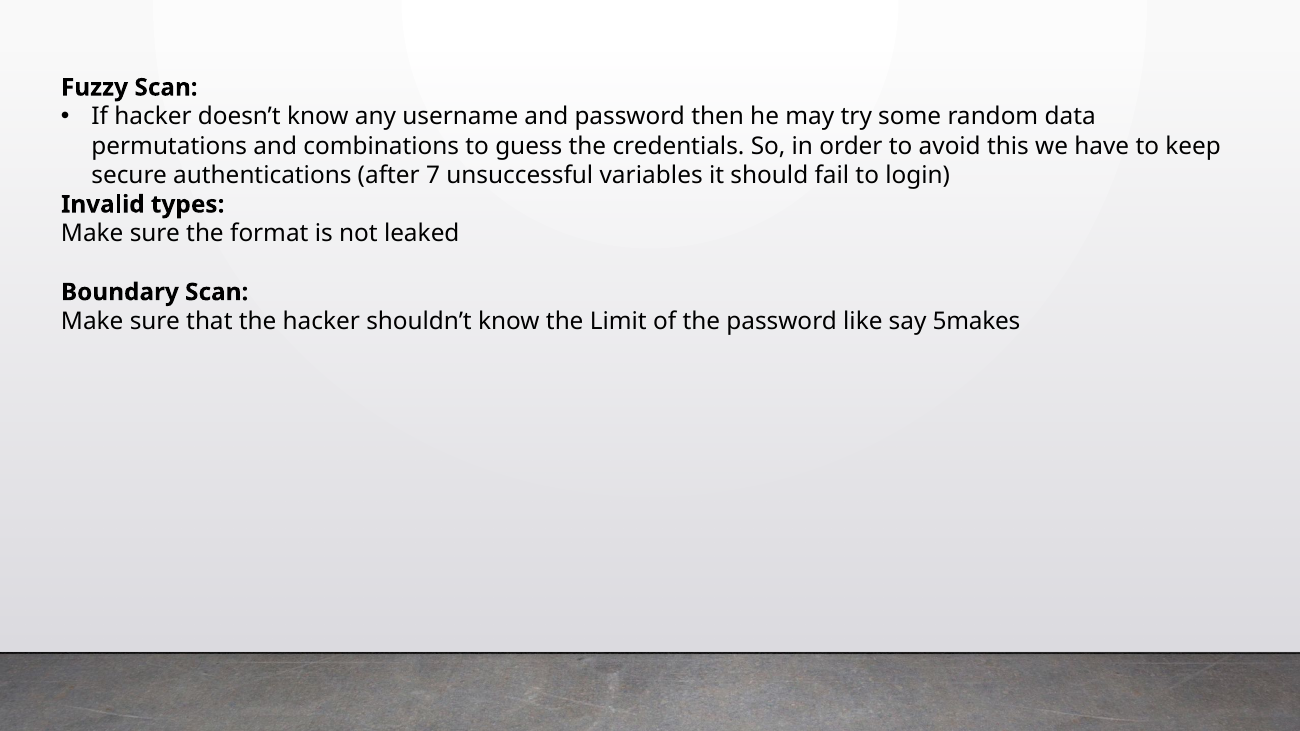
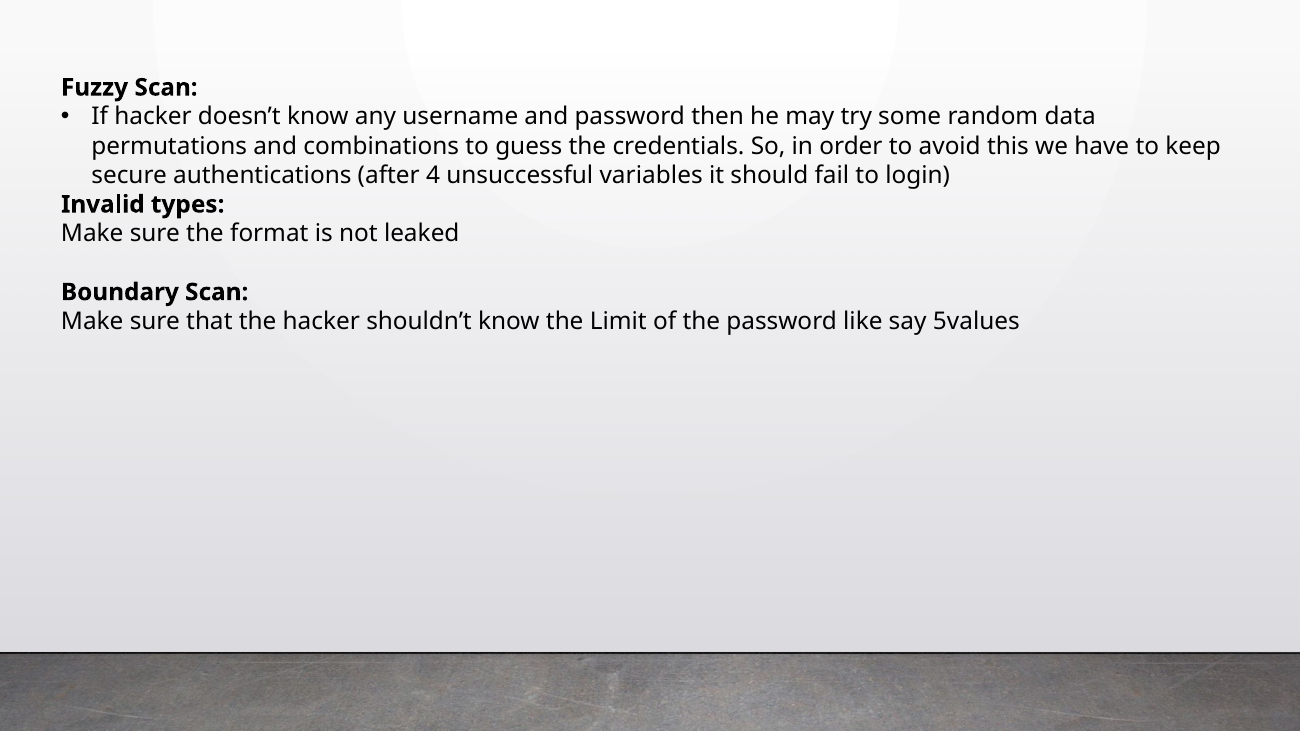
7: 7 -> 4
5makes: 5makes -> 5values
